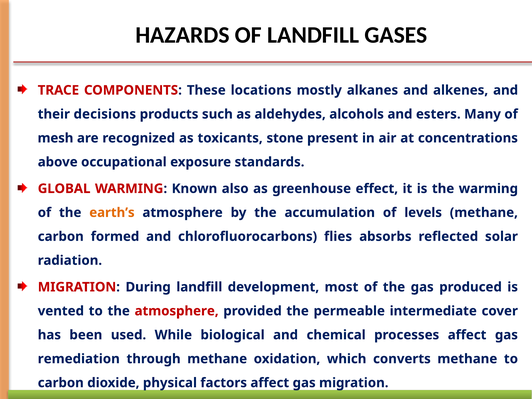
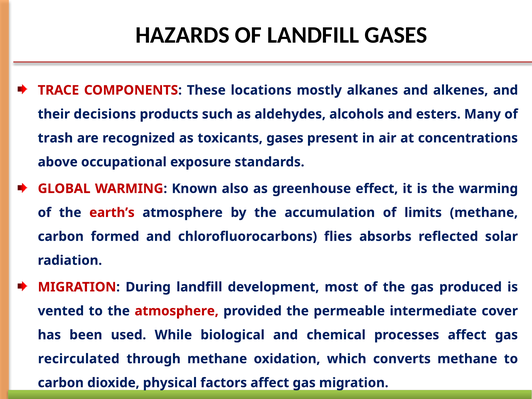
mesh: mesh -> trash
toxicants stone: stone -> gases
earth’s colour: orange -> red
levels: levels -> limits
remediation: remediation -> recirculated
